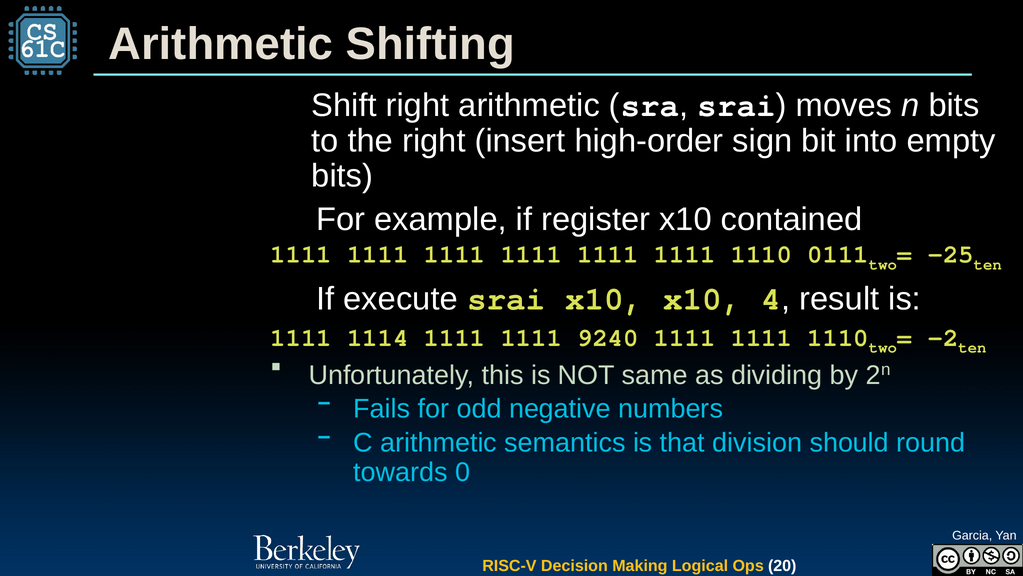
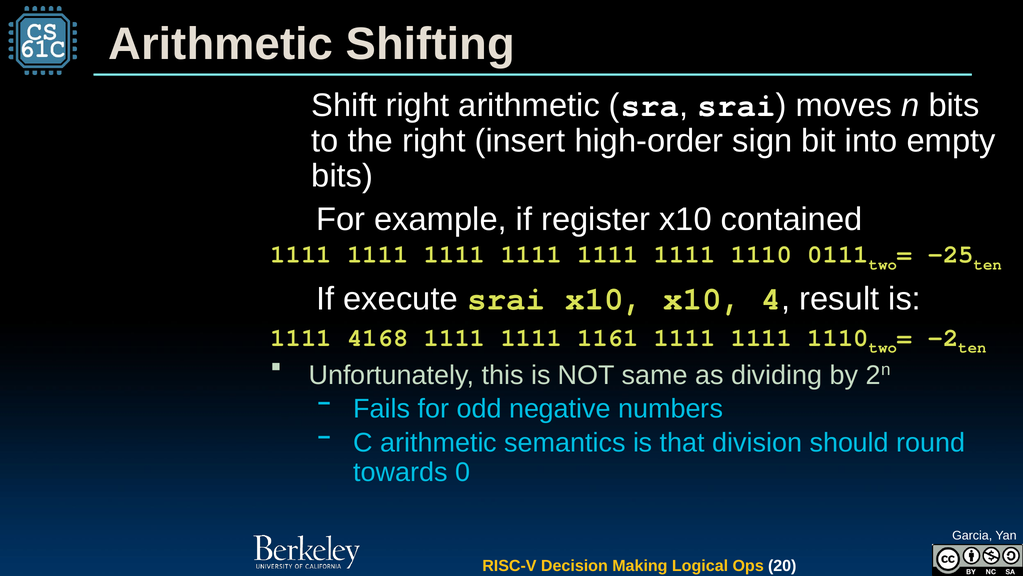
1114: 1114 -> 4168
9240: 9240 -> 1161
